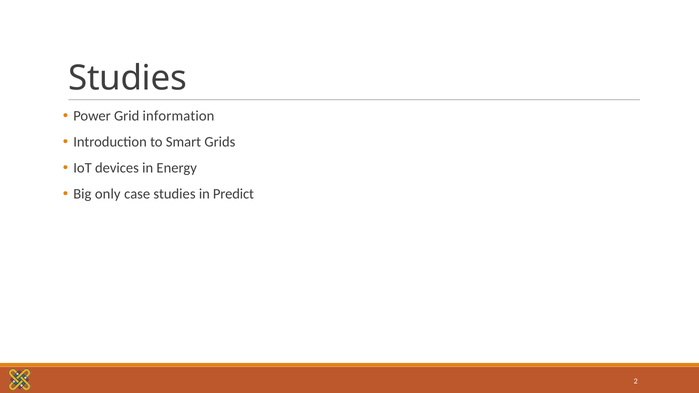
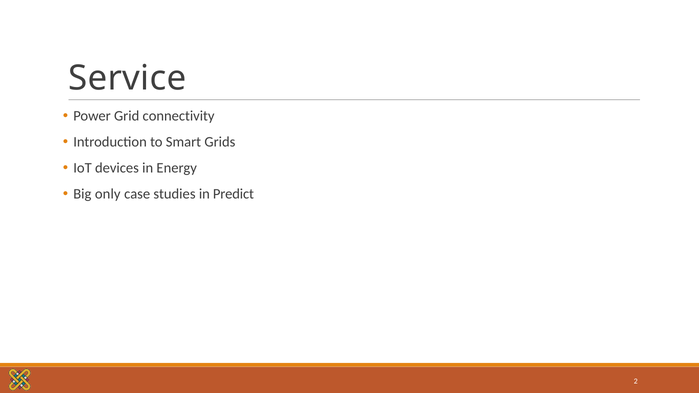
Studies at (128, 78): Studies -> Service
information: information -> connectivity
